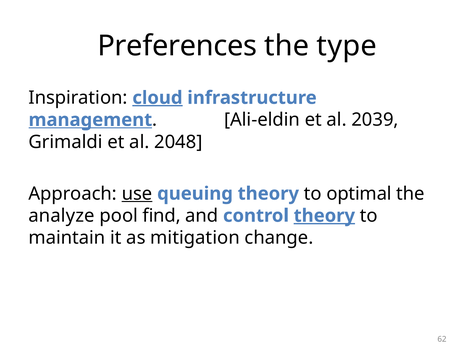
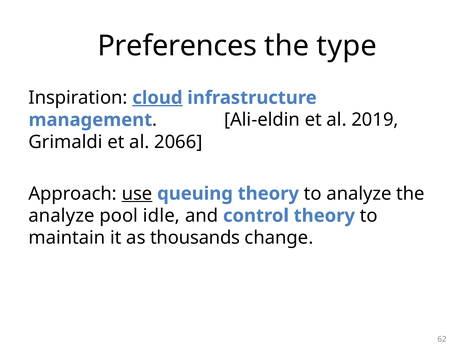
management underline: present -> none
2039: 2039 -> 2019
2048: 2048 -> 2066
to optimal: optimal -> analyze
find: find -> idle
theory at (324, 216) underline: present -> none
mitigation: mitigation -> thousands
